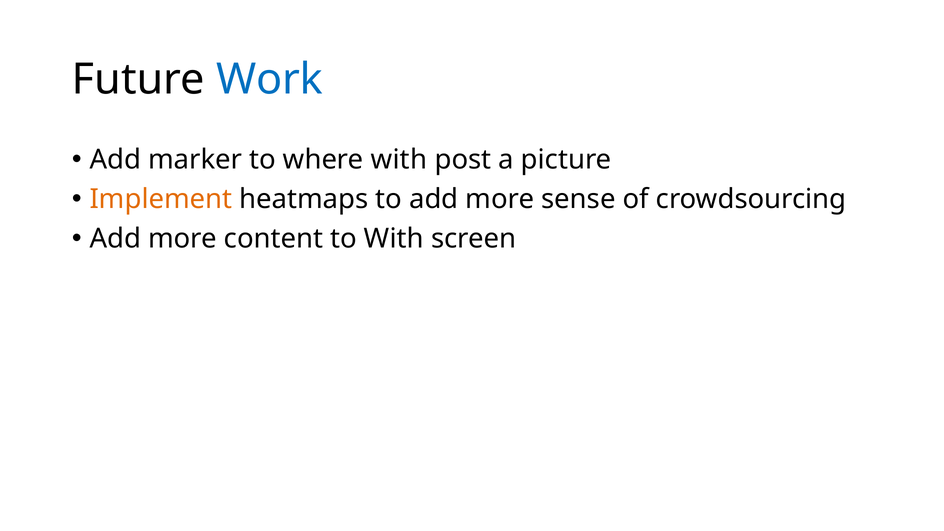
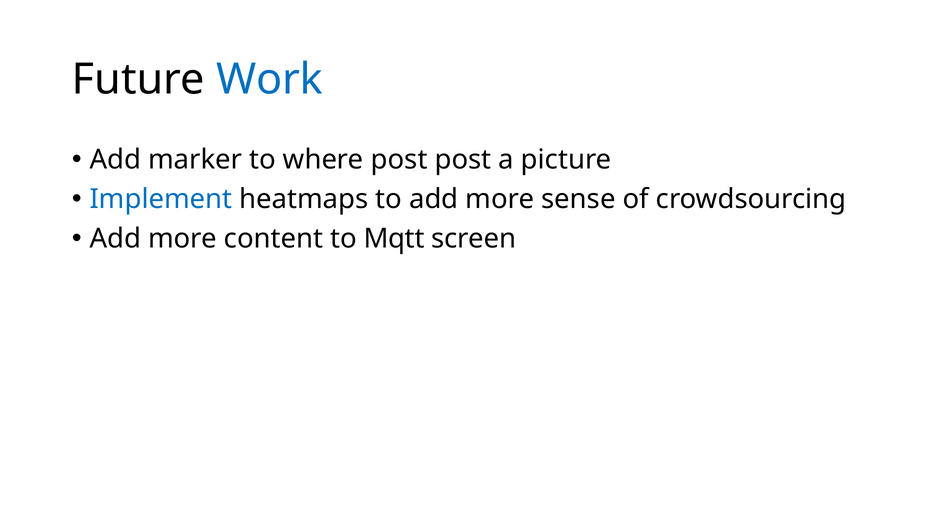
where with: with -> post
Implement colour: orange -> blue
to With: With -> Mqtt
